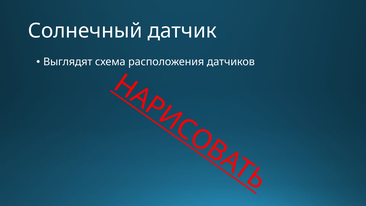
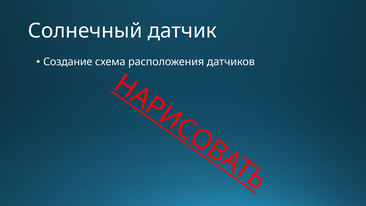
Выглядят: Выглядят -> Создание
